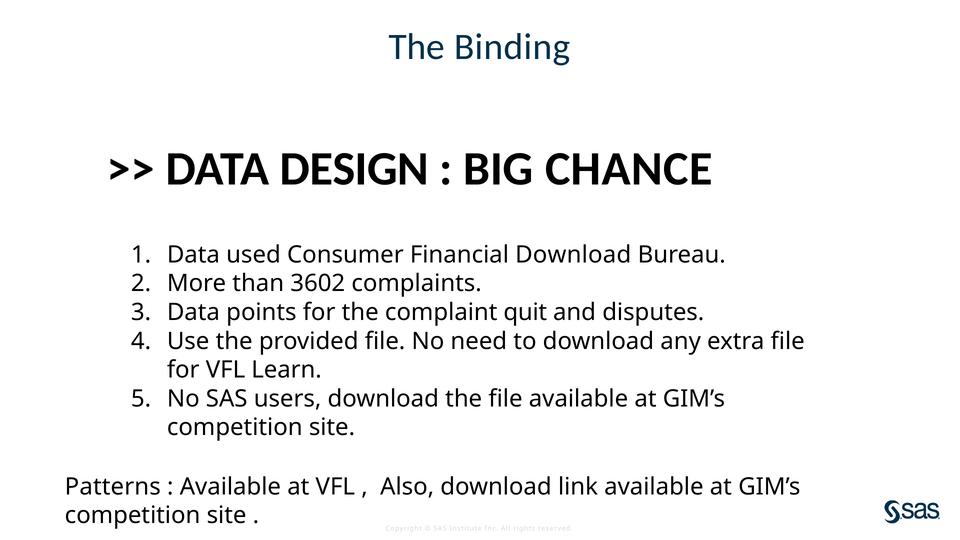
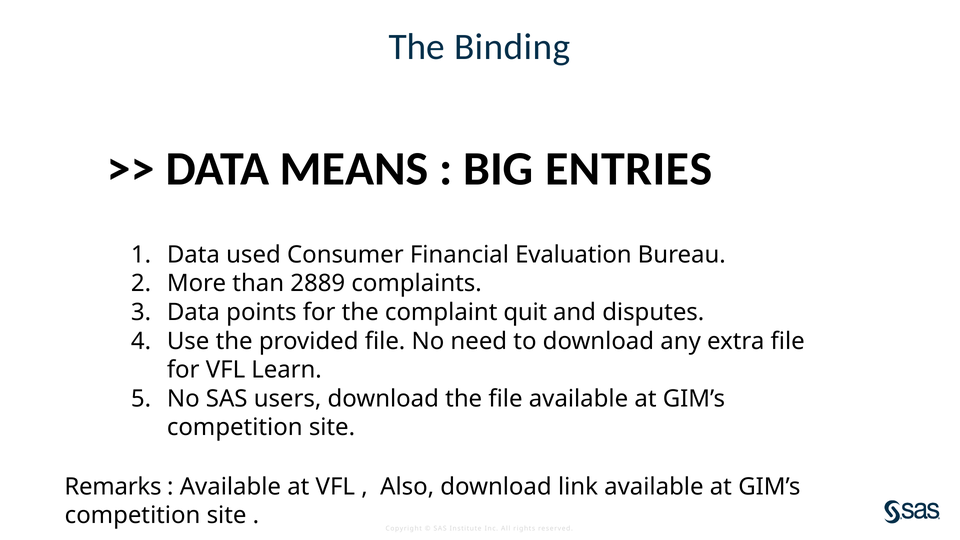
DESIGN: DESIGN -> MEANS
CHANCE: CHANCE -> ENTRIES
Financial Download: Download -> Evaluation
3602: 3602 -> 2889
Patterns: Patterns -> Remarks
